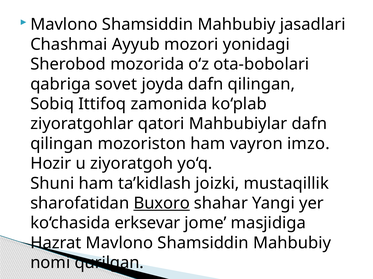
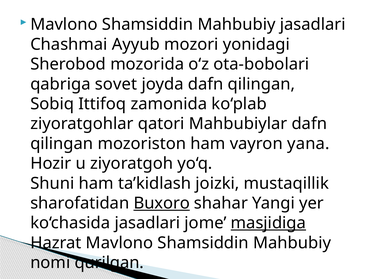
imzo: imzo -> yana
ko‘chasida erksevar: erksevar -> jasadlari
masjidiga underline: none -> present
